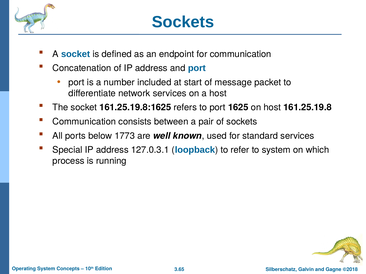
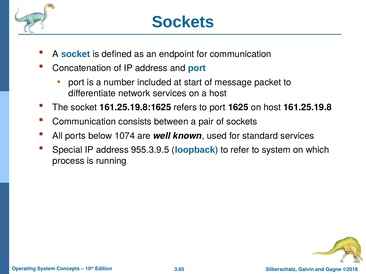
1773: 1773 -> 1074
127.0.3.1: 127.0.3.1 -> 955.3.9.5
